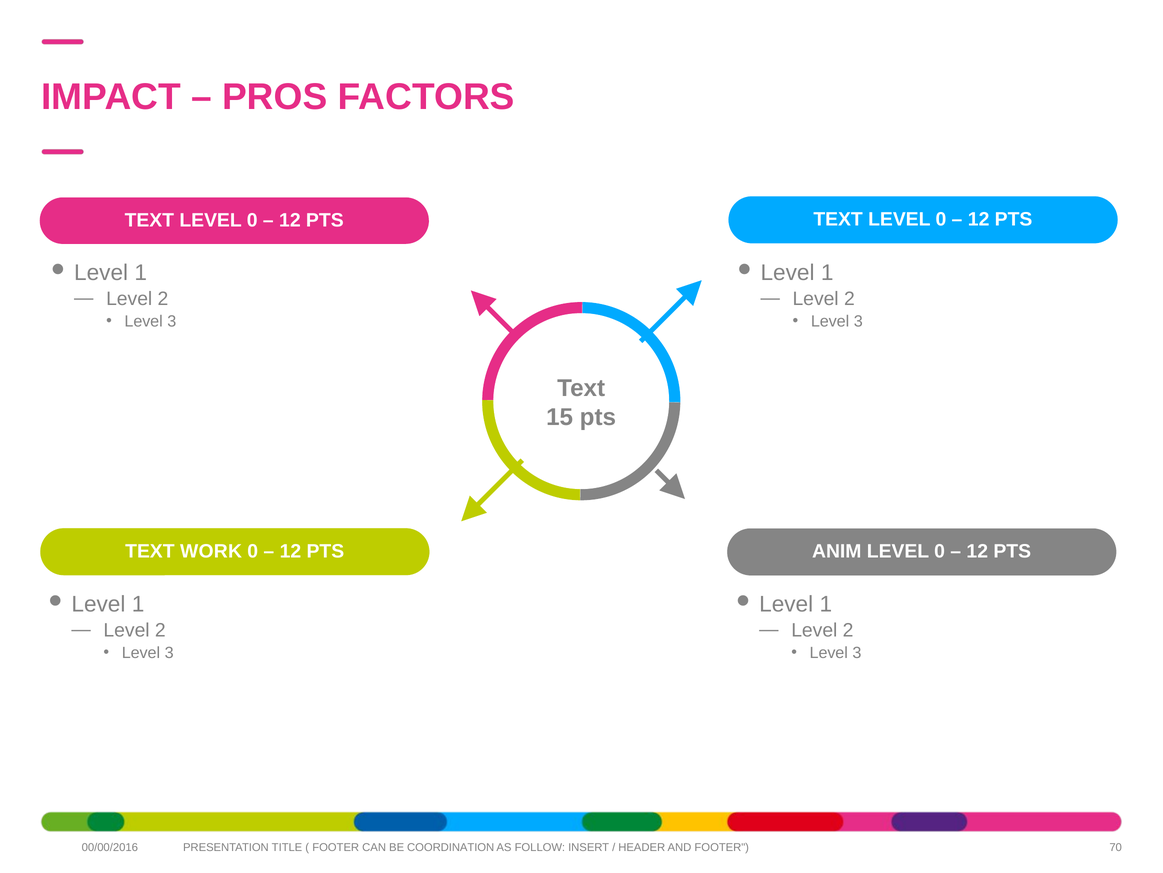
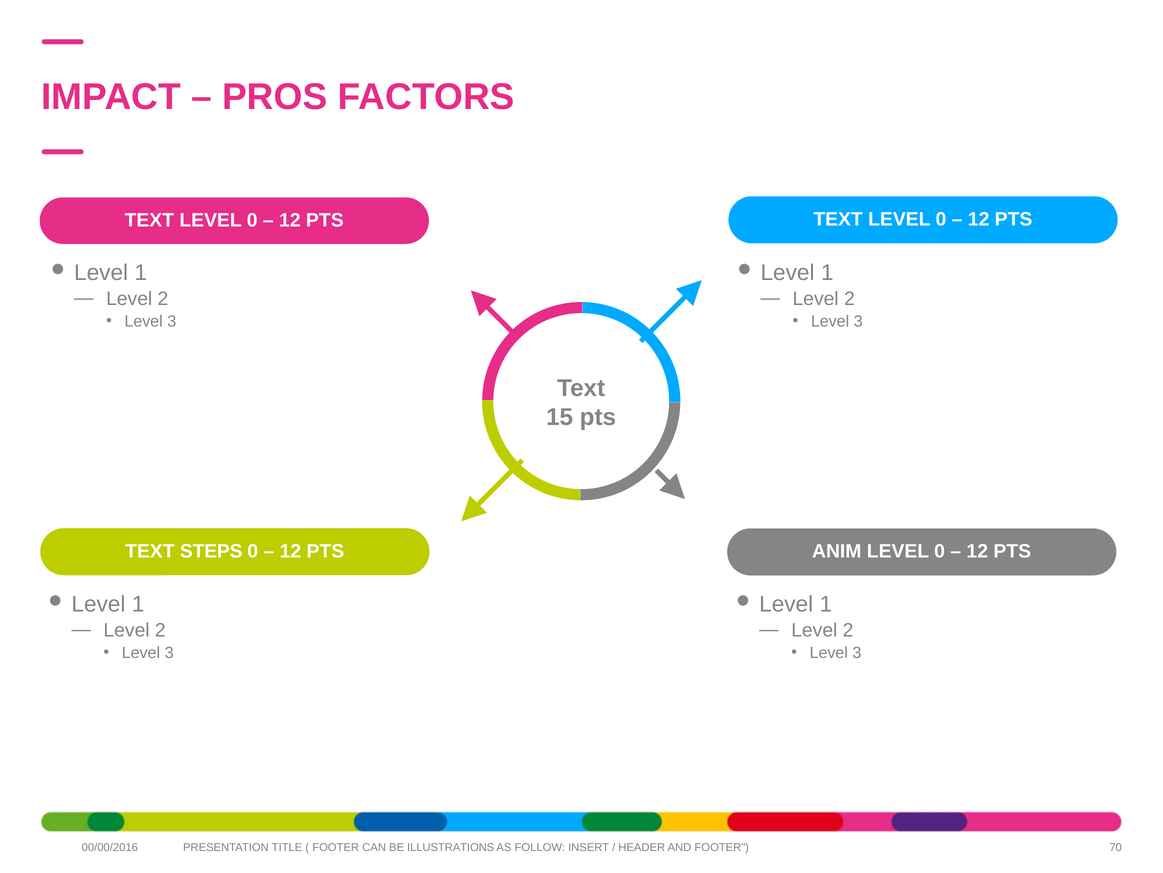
WORK: WORK -> STEPS
COORDINATION: COORDINATION -> ILLUSTRATIONS
